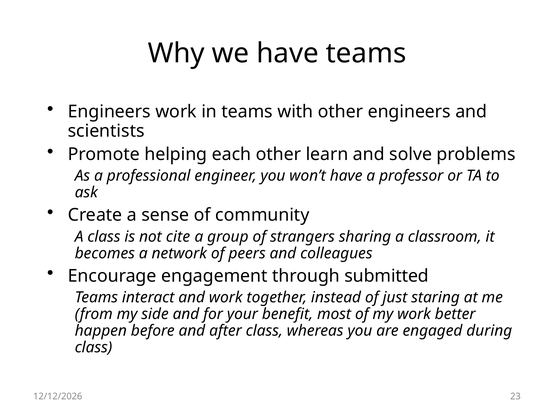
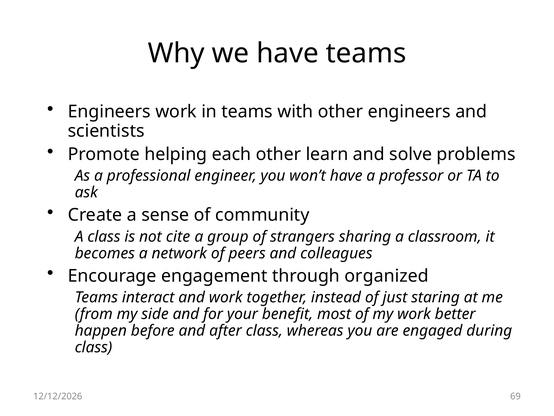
submitted: submitted -> organized
23: 23 -> 69
